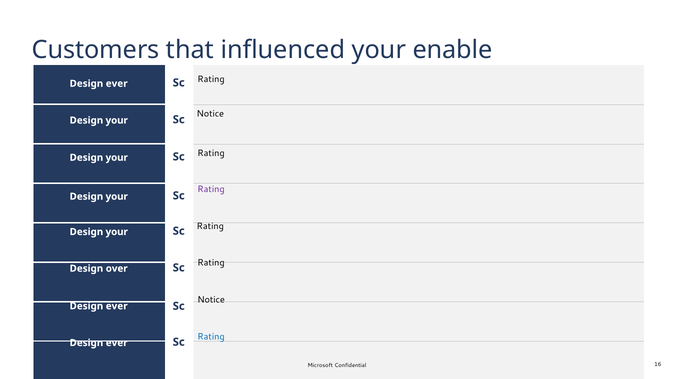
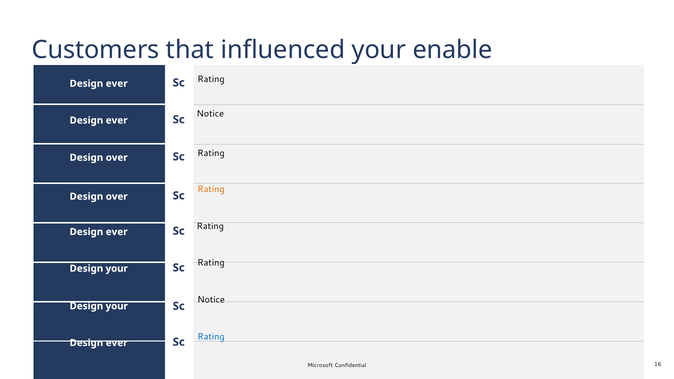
your at (117, 120): your -> ever
your at (117, 158): your -> over
Rating at (211, 189) colour: purple -> orange
your at (117, 197): your -> over
your at (117, 232): your -> ever
over at (117, 269): over -> your
ever at (117, 306): ever -> your
